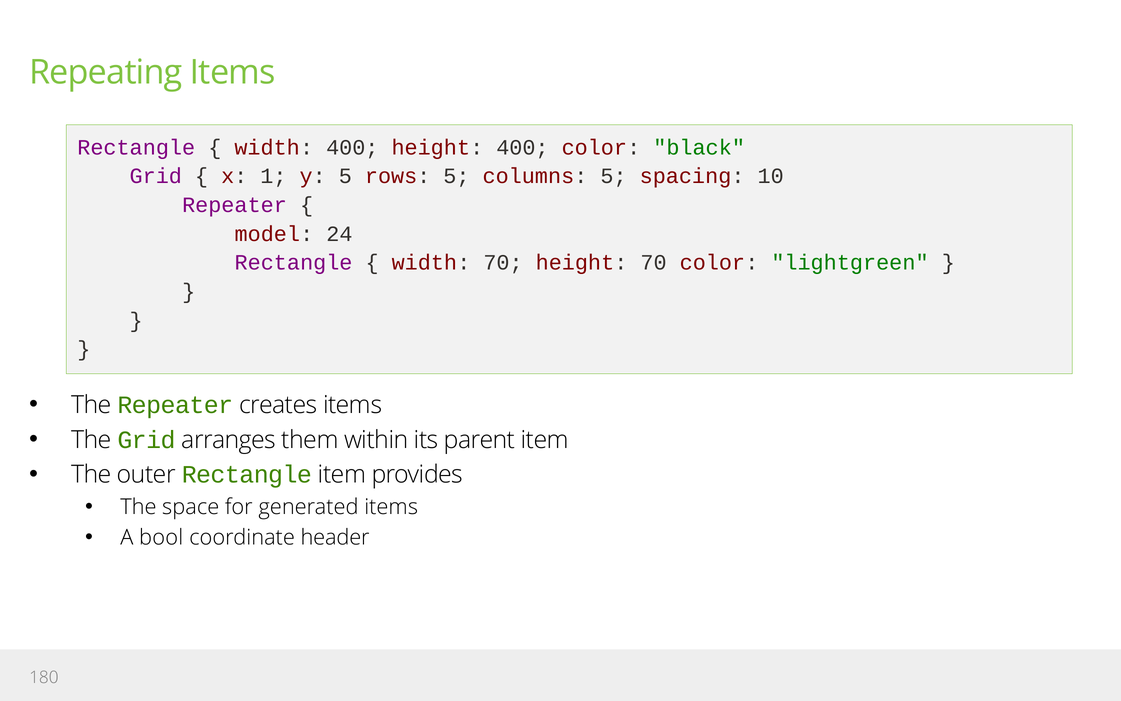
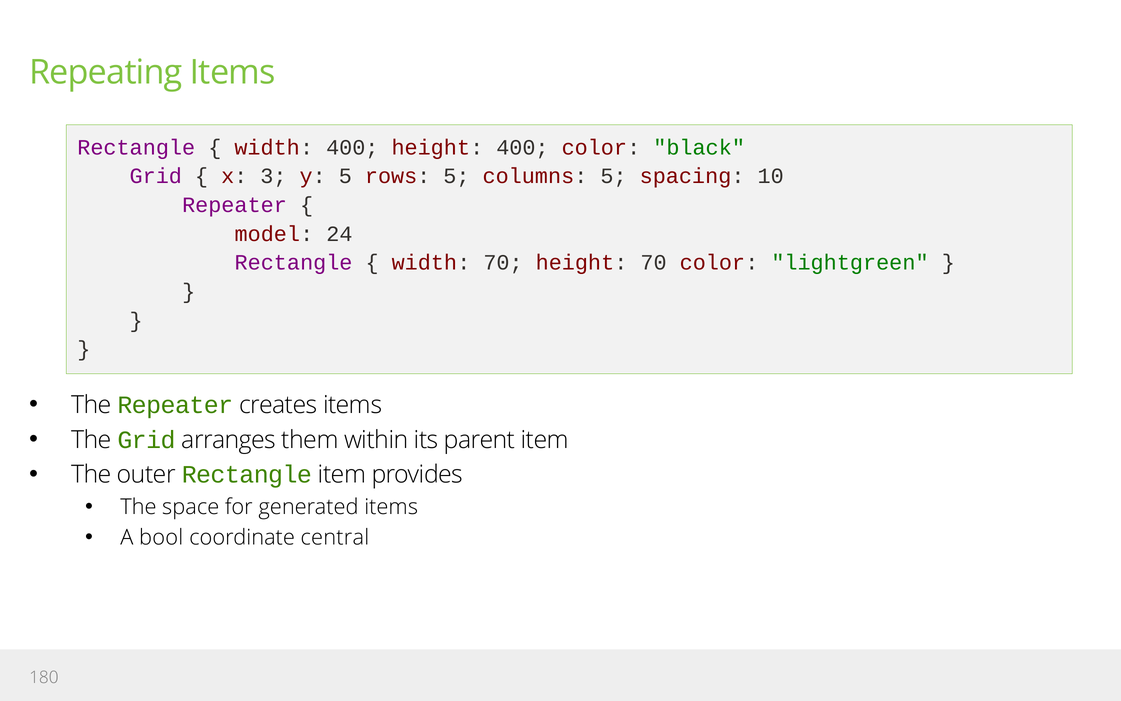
1: 1 -> 3
header: header -> central
